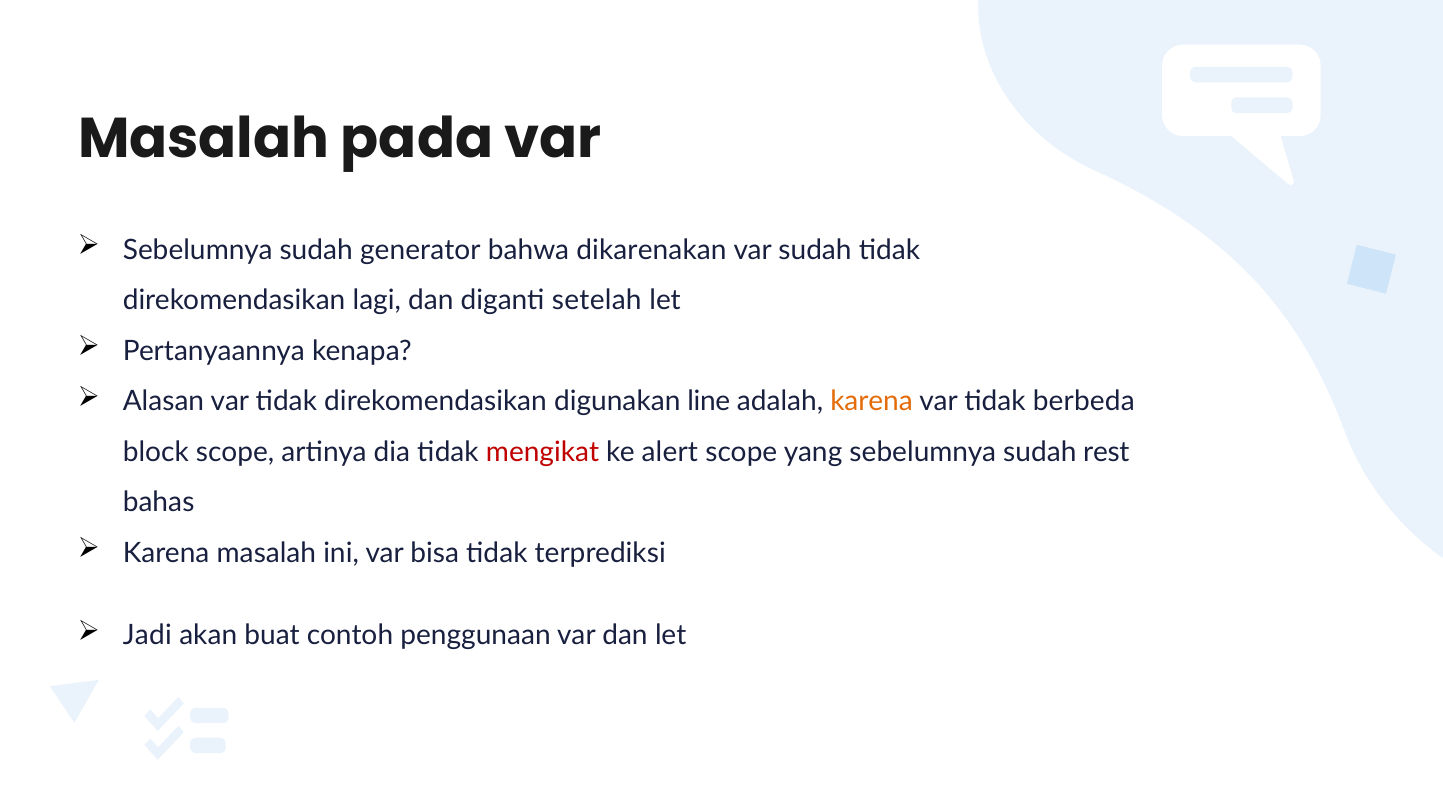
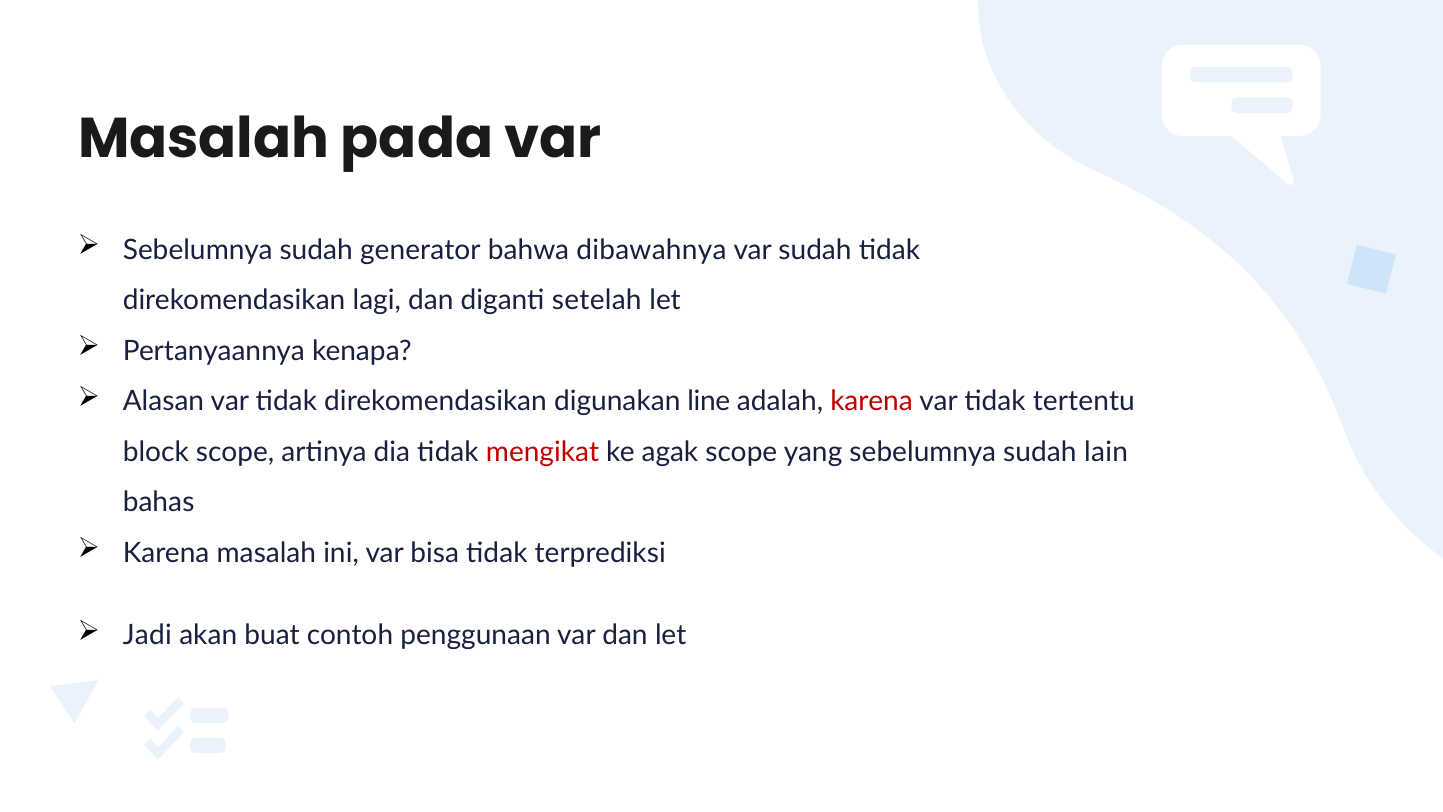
dikarenakan: dikarenakan -> dibawahnya
karena at (872, 401) colour: orange -> red
berbeda: berbeda -> tertentu
alert: alert -> agak
rest: rest -> lain
